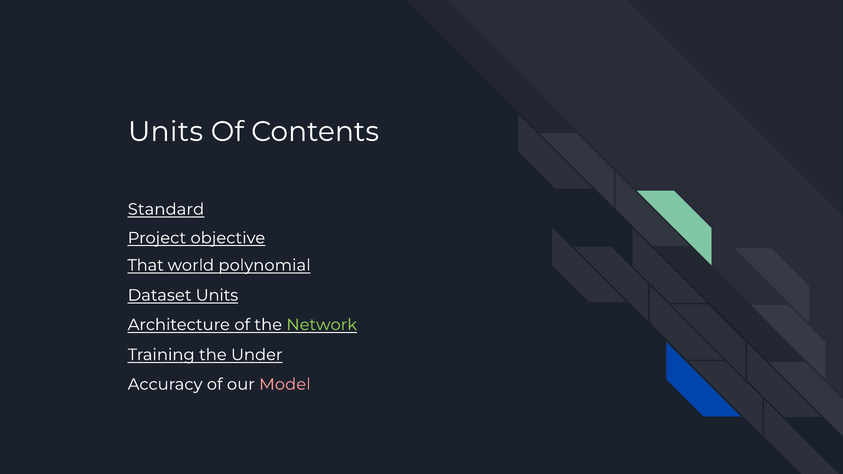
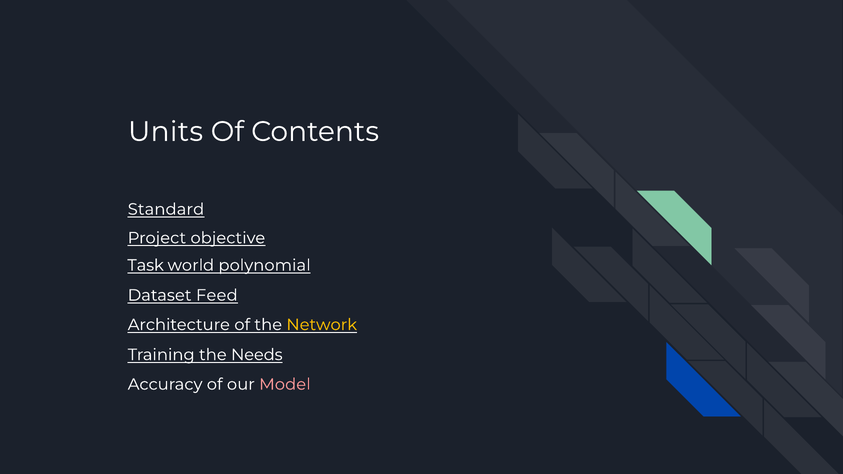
That: That -> Task
Dataset Units: Units -> Feed
Network colour: light green -> yellow
Under: Under -> Needs
